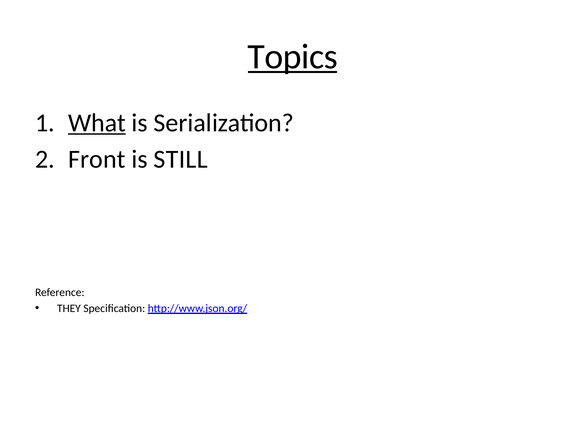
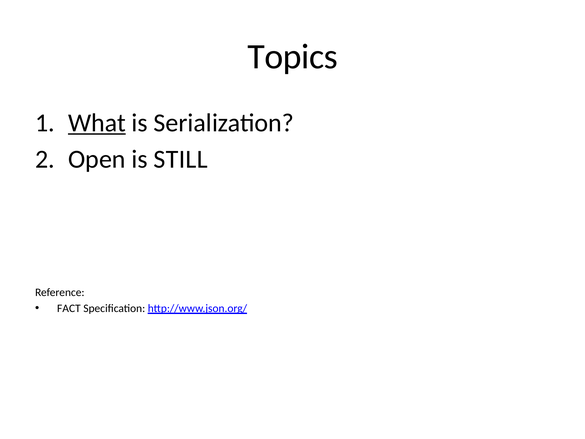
Topics underline: present -> none
Front: Front -> Open
THEY: THEY -> FACT
